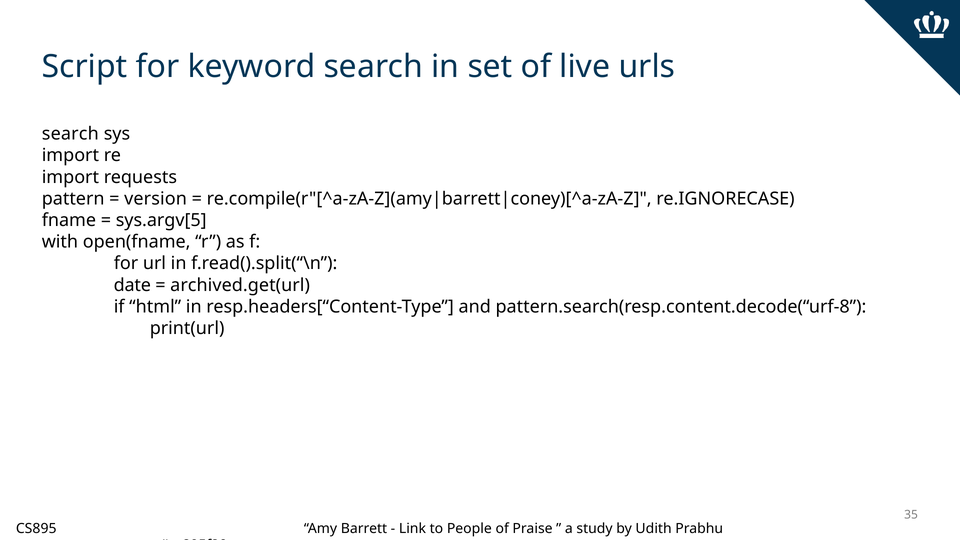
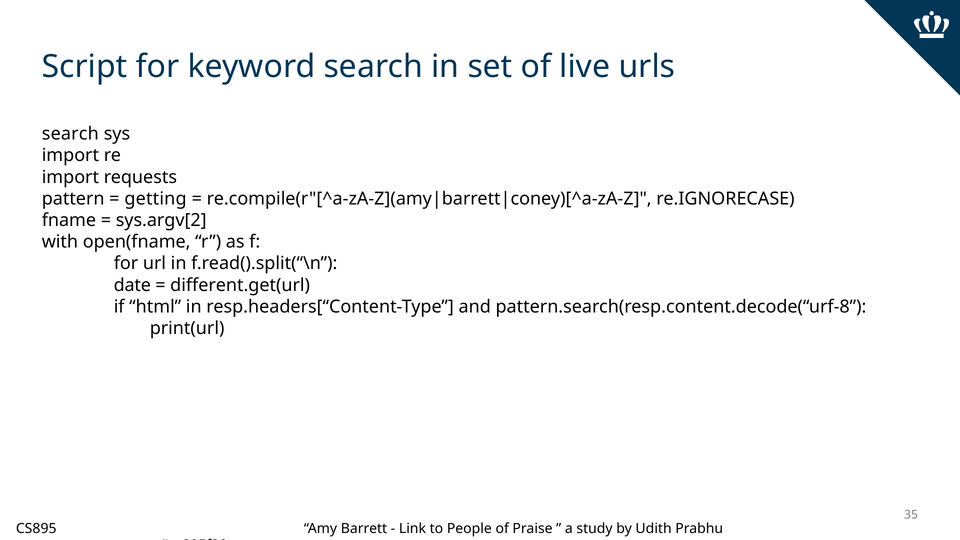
version: version -> getting
sys.argv[5: sys.argv[5 -> sys.argv[2
archived.get(url: archived.get(url -> different.get(url
